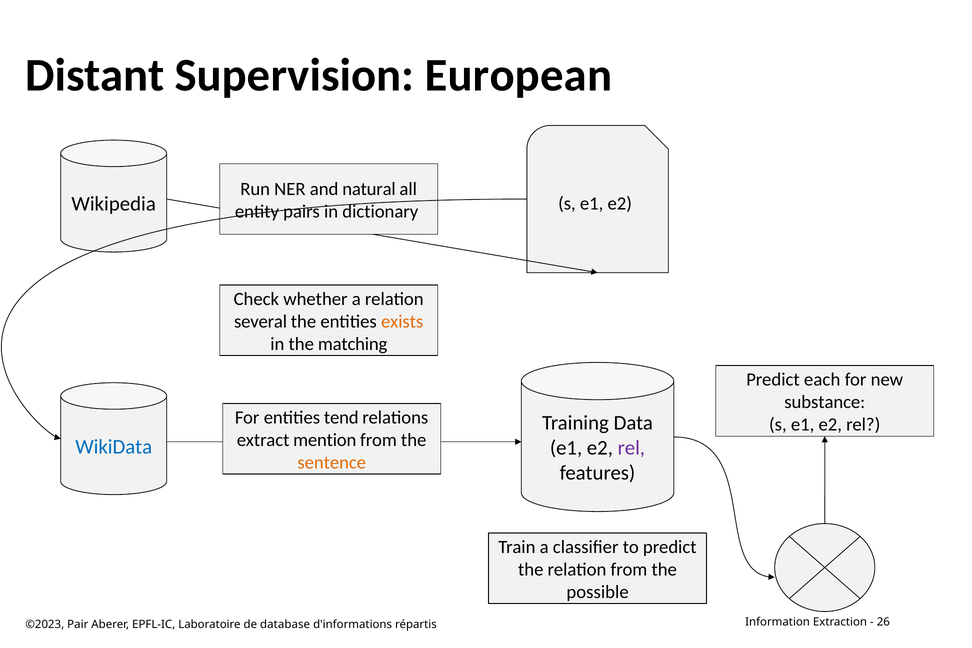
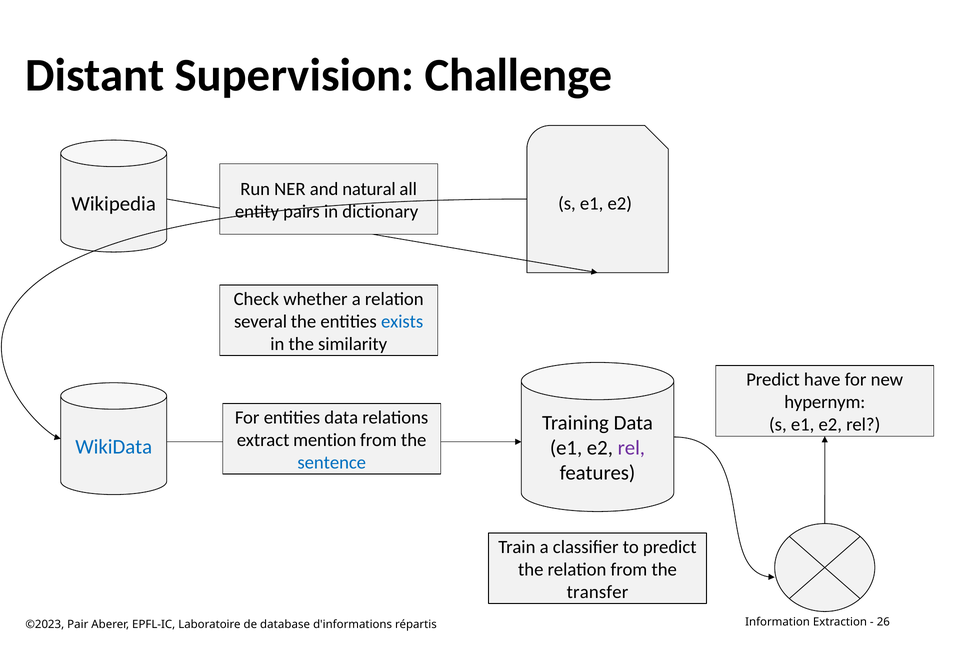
European: European -> Challenge
exists colour: orange -> blue
matching: matching -> similarity
each: each -> have
substance: substance -> hypernym
entities tend: tend -> data
sentence colour: orange -> blue
possible: possible -> transfer
